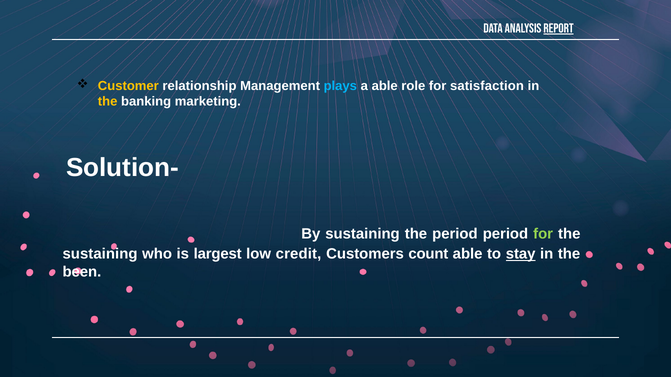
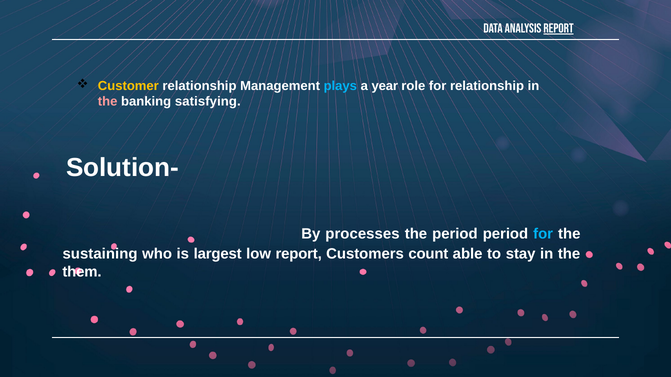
a able: able -> year
for satisfaction: satisfaction -> relationship
the at (108, 102) colour: yellow -> pink
marketing: marketing -> satisfying
By sustaining: sustaining -> processes
for at (543, 234) colour: light green -> light blue
low credit: credit -> report
stay underline: present -> none
been: been -> them
